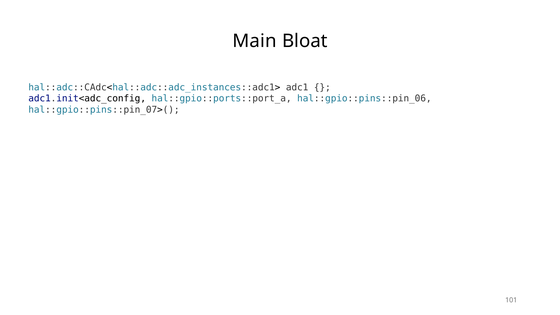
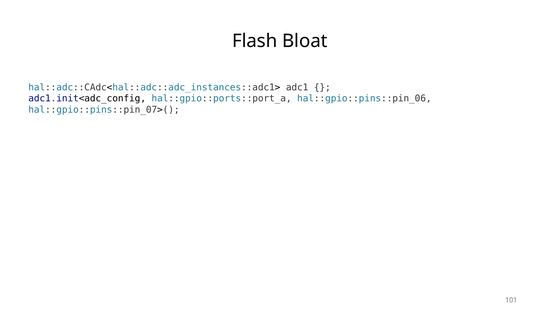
Main: Main -> Flash
